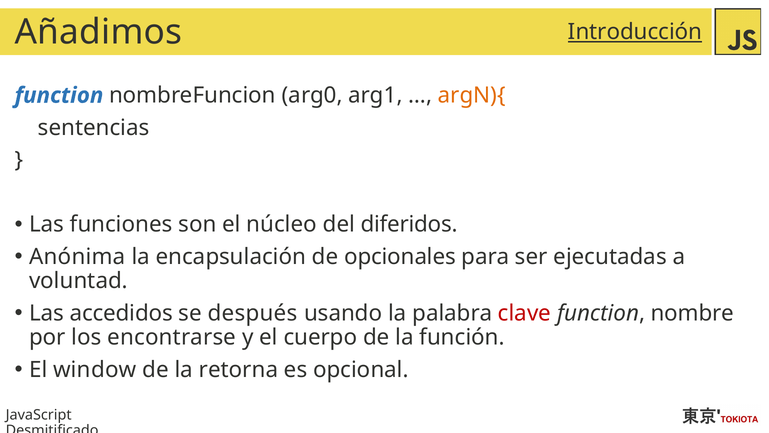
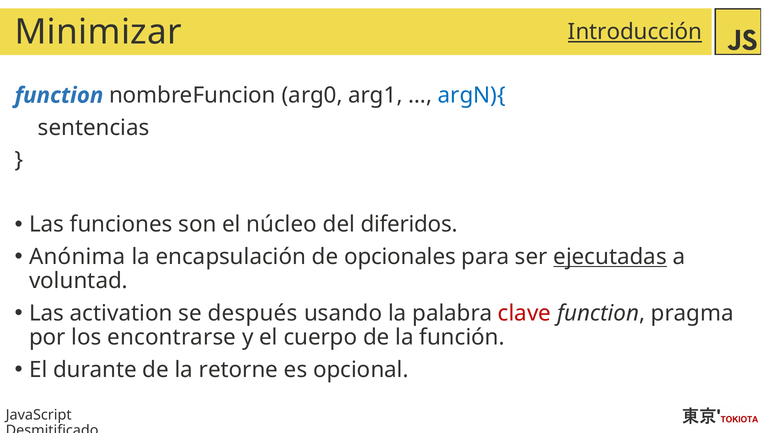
Añadimos: Añadimos -> Minimizar
argN){ colour: orange -> blue
ejecutadas underline: none -> present
accedidos: accedidos -> activation
nombre: nombre -> pragma
window: window -> durante
retorna: retorna -> retorne
